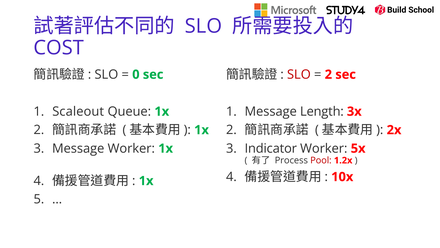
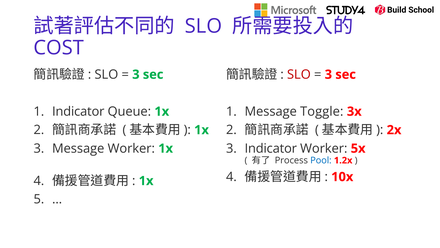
0 at (136, 74): 0 -> 3
2 at (328, 74): 2 -> 3
1 Scaleout: Scaleout -> Indicator
Length: Length -> Toggle
Pool colour: red -> blue
